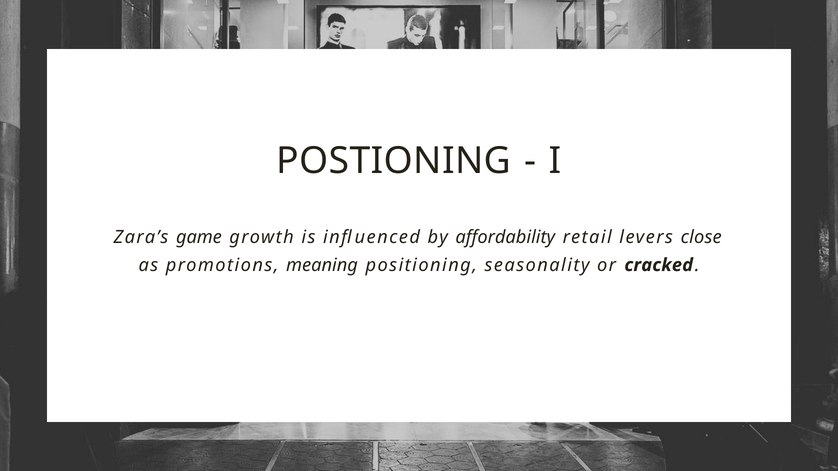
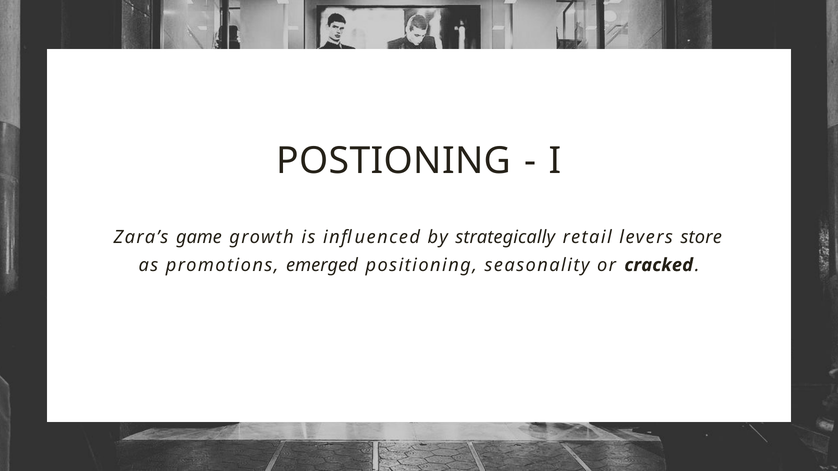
affordability: affordability -> strategically
close: close -> store
meaning: meaning -> emerged
